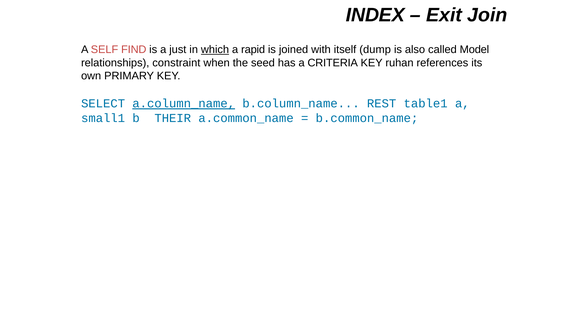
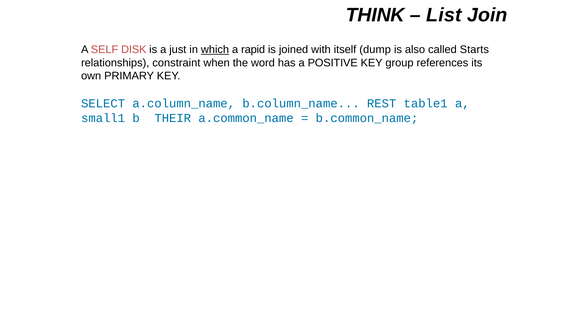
INDEX: INDEX -> THINK
Exit: Exit -> List
FIND: FIND -> DISK
Model: Model -> Starts
seed: seed -> word
CRITERIA: CRITERIA -> POSITIVE
ruhan: ruhan -> group
a.column_name underline: present -> none
